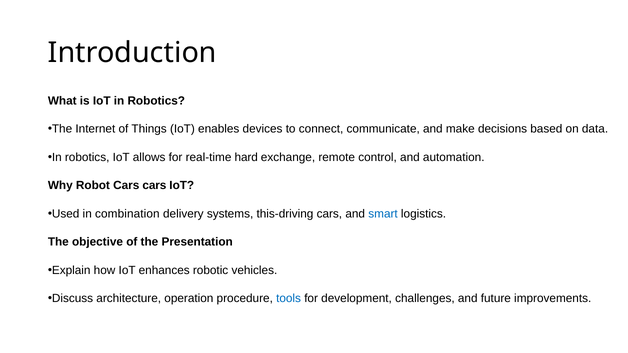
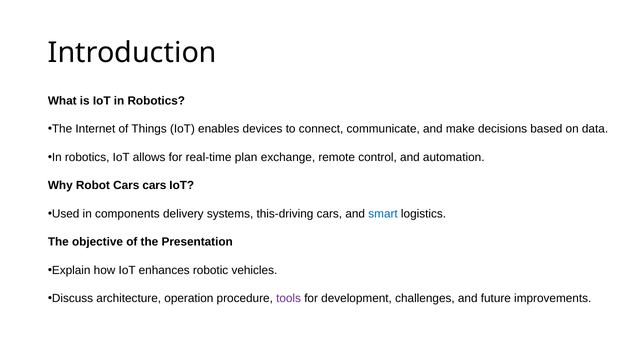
hard: hard -> plan
combination: combination -> components
tools colour: blue -> purple
